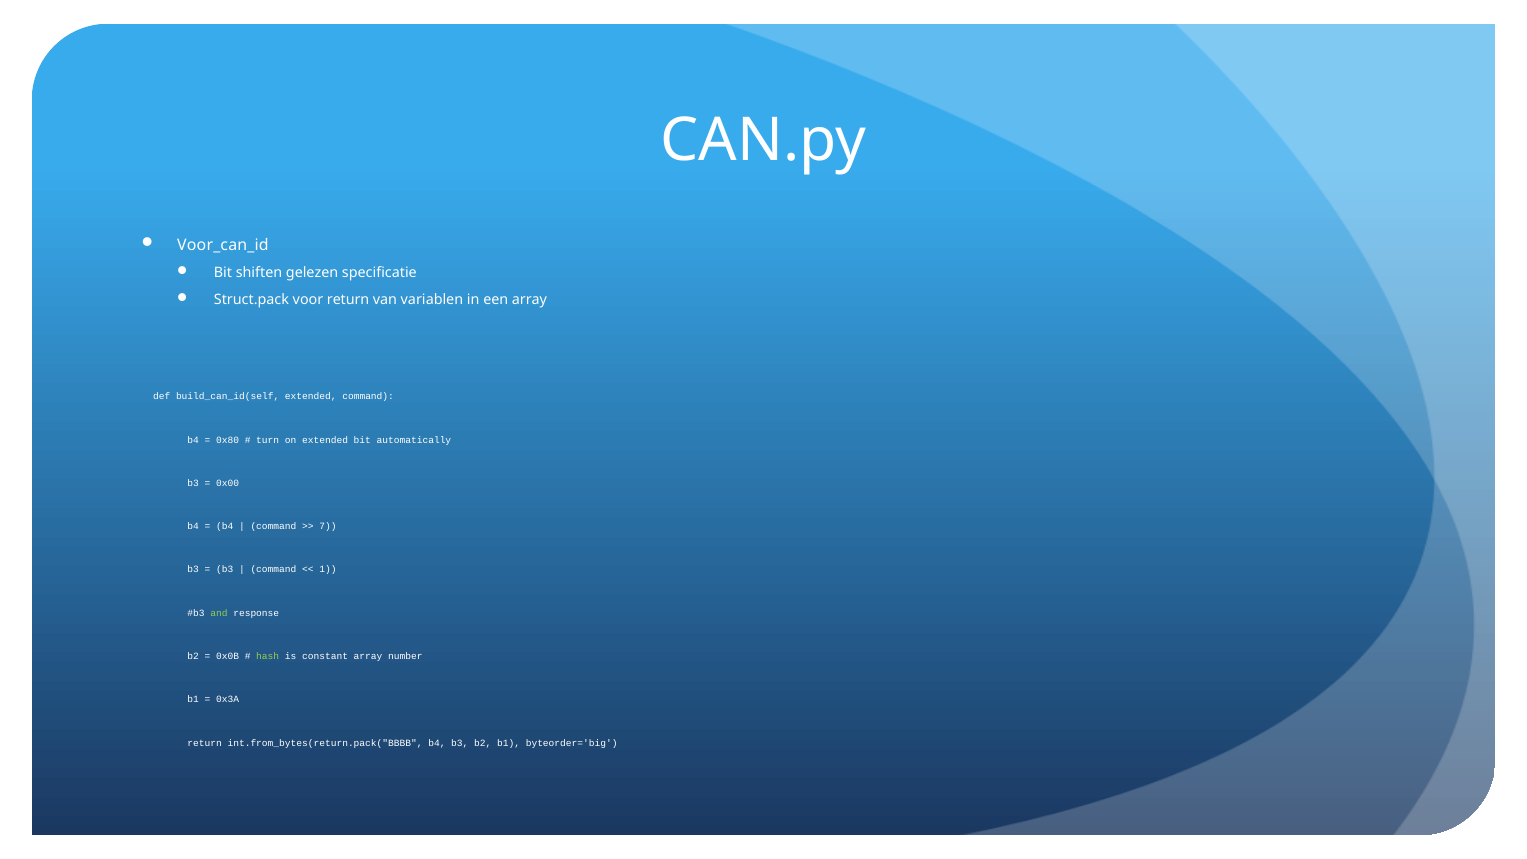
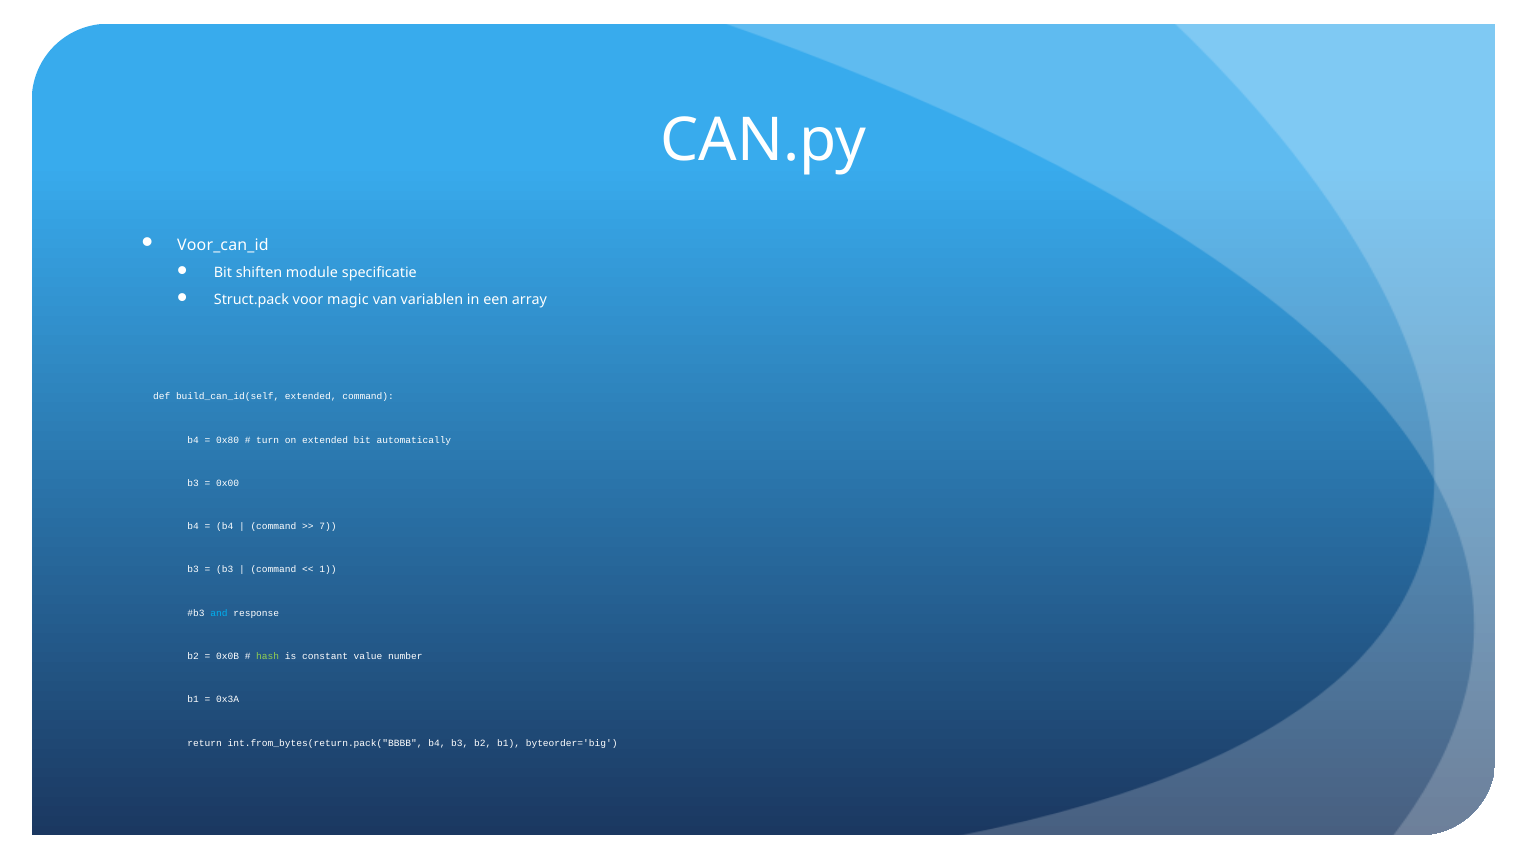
gelezen: gelezen -> module
voor return: return -> magic
and colour: light green -> light blue
constant array: array -> value
